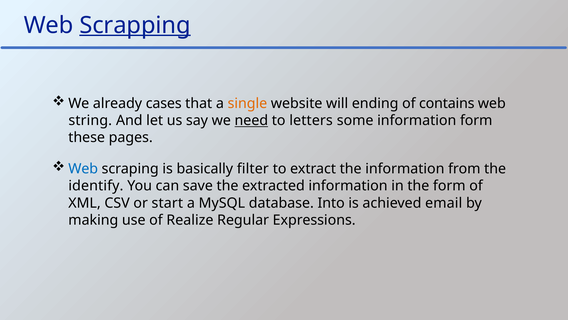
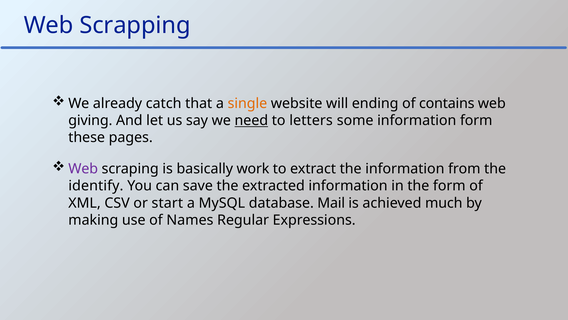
Scrapping underline: present -> none
cases: cases -> catch
string: string -> giving
Web at (83, 169) colour: blue -> purple
filter: filter -> work
Into: Into -> Mail
email: email -> much
Realize: Realize -> Names
